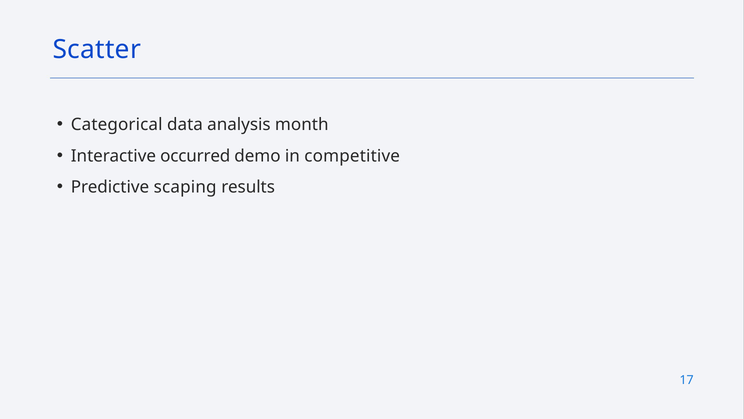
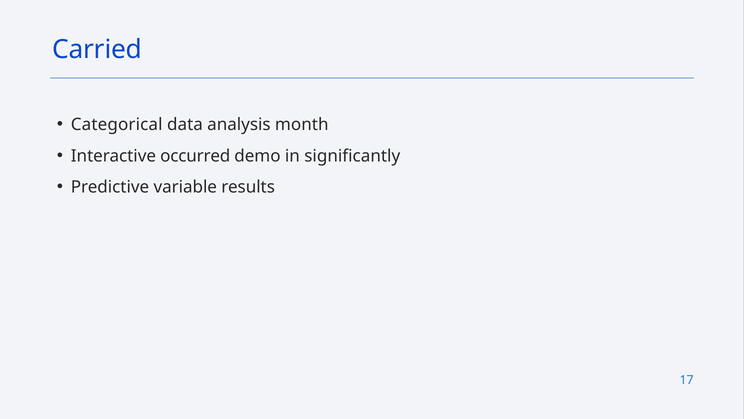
Scatter: Scatter -> Carried
competitive: competitive -> significantly
scaping: scaping -> variable
